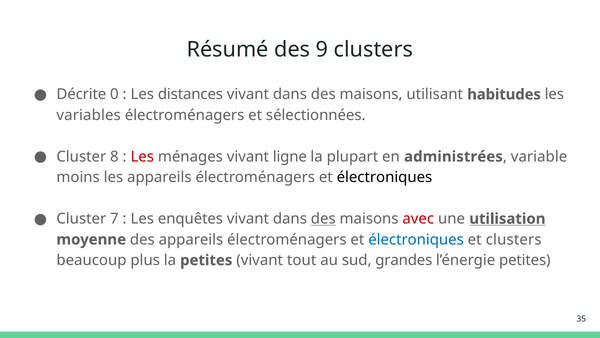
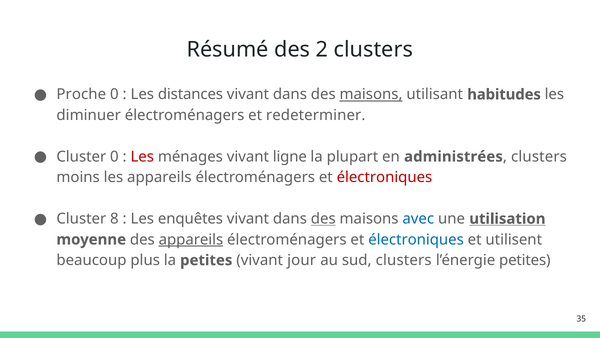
9: 9 -> 2
Décrite: Décrite -> Proche
maisons at (371, 94) underline: none -> present
variables: variables -> diminuer
sélectionnées: sélectionnées -> redeterminer
Cluster 8: 8 -> 0
variable at (539, 156): variable -> clusters
électroniques at (384, 177) colour: black -> red
7: 7 -> 8
avec colour: red -> blue
appareils at (191, 239) underline: none -> present
et clusters: clusters -> utilisent
tout: tout -> jour
sud grandes: grandes -> clusters
